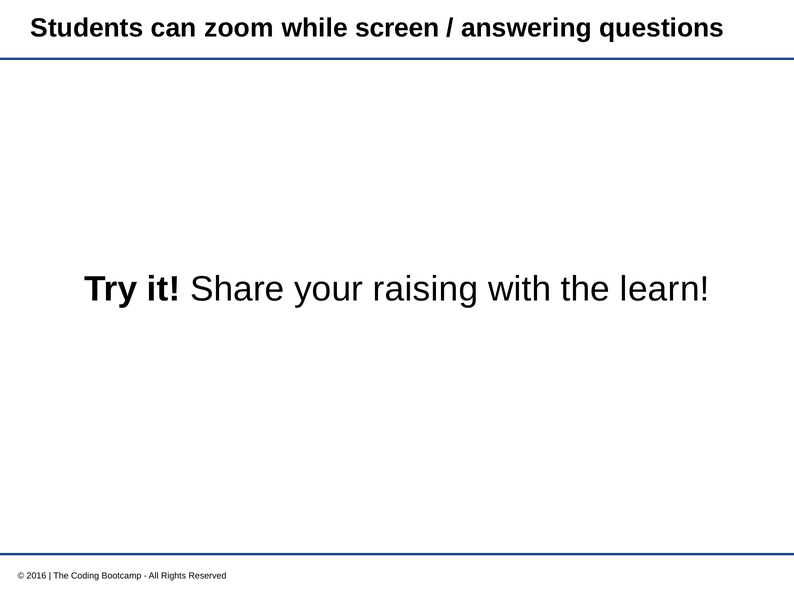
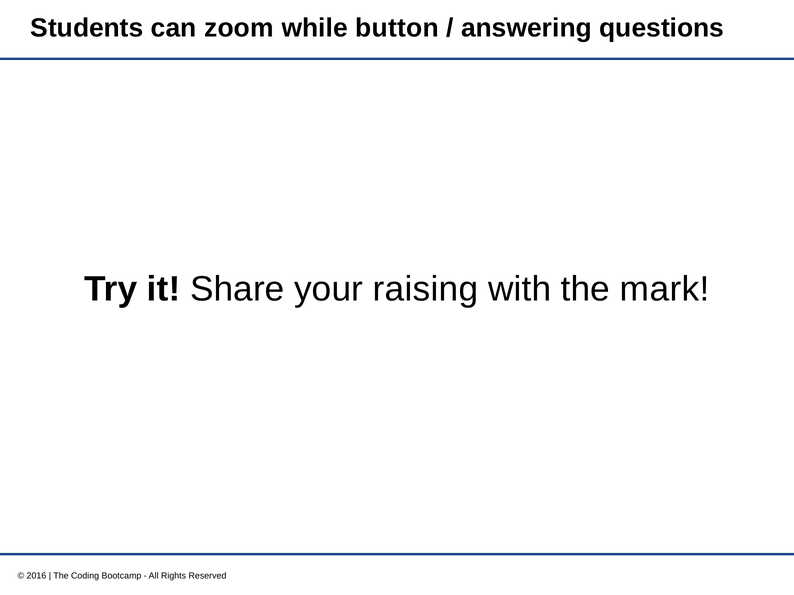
screen: screen -> button
learn: learn -> mark
